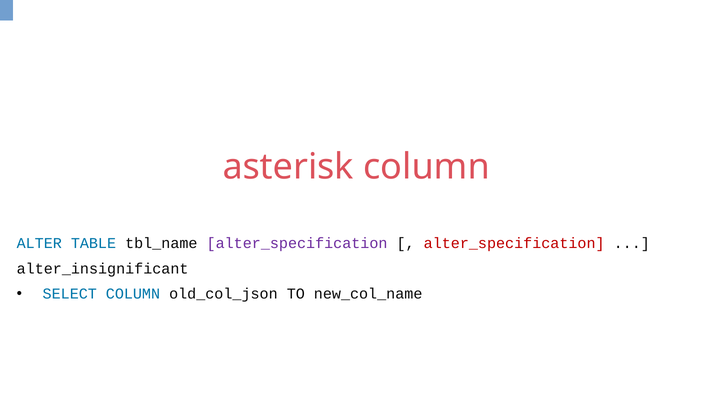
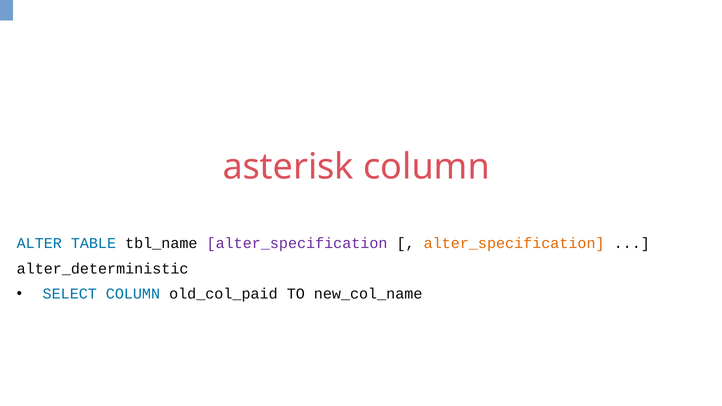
alter_specification at (514, 243) colour: red -> orange
alter_insignificant: alter_insignificant -> alter_deterministic
old_col_json: old_col_json -> old_col_paid
